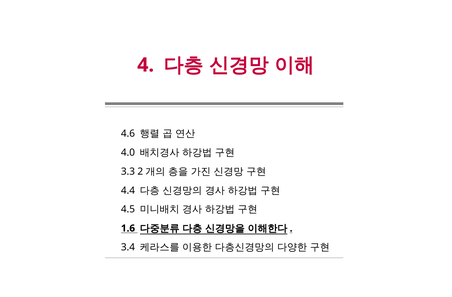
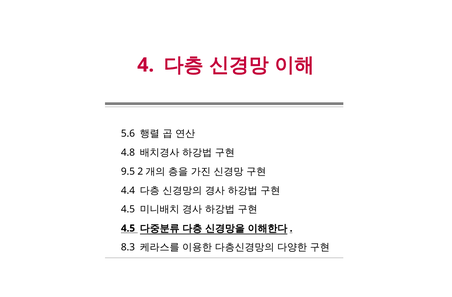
4.6: 4.6 -> 5.6
4.0: 4.0 -> 4.8
3.3: 3.3 -> 9.5
1.6 at (128, 228): 1.6 -> 4.5
3.4: 3.4 -> 8.3
